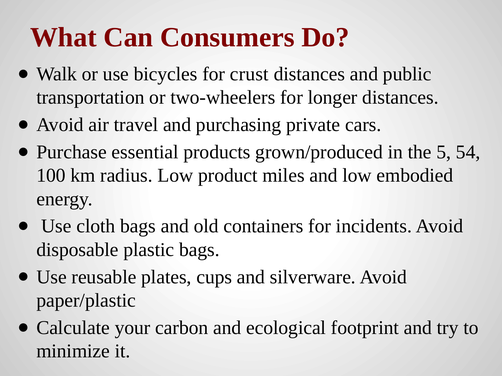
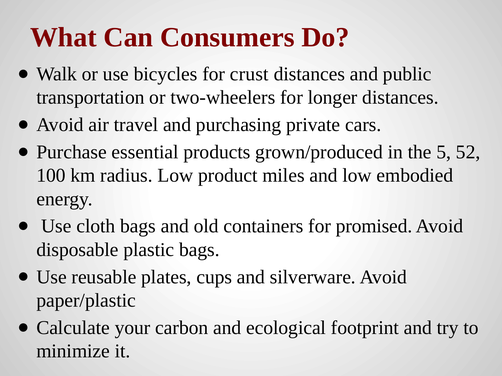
54: 54 -> 52
incidents: incidents -> promised
